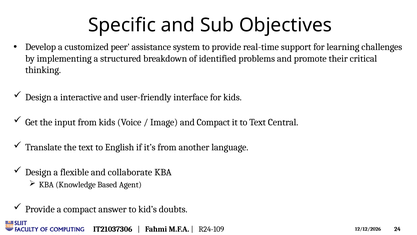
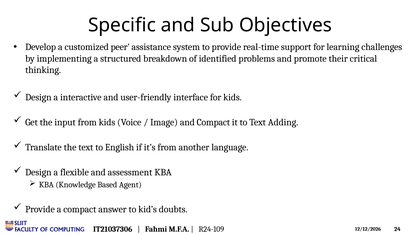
Central: Central -> Adding
collaborate: collaborate -> assessment
